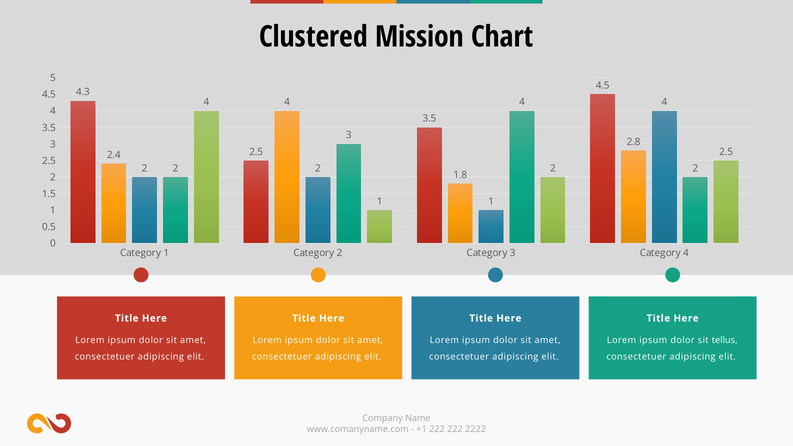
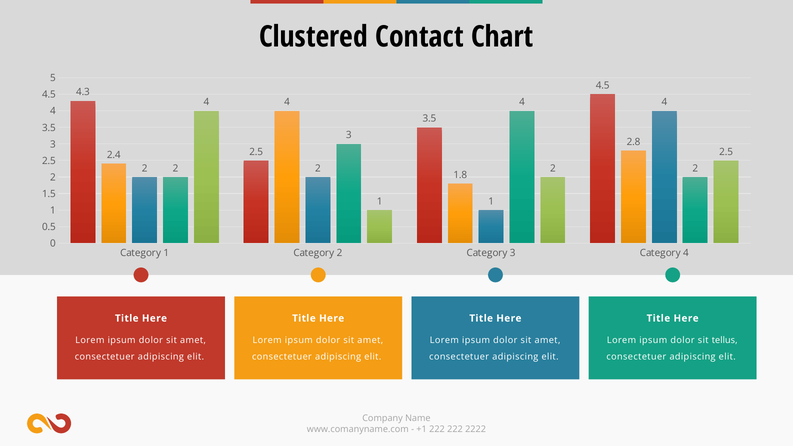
Mission: Mission -> Contact
